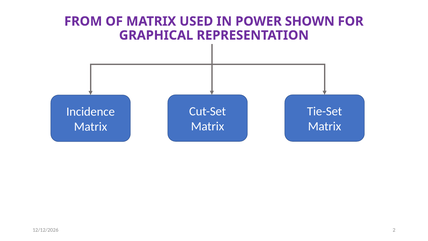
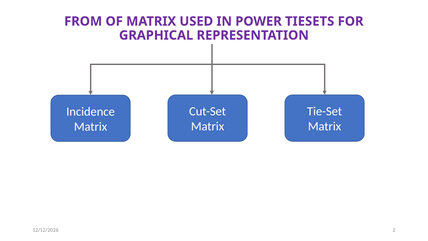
SHOWN: SHOWN -> TIESETS
